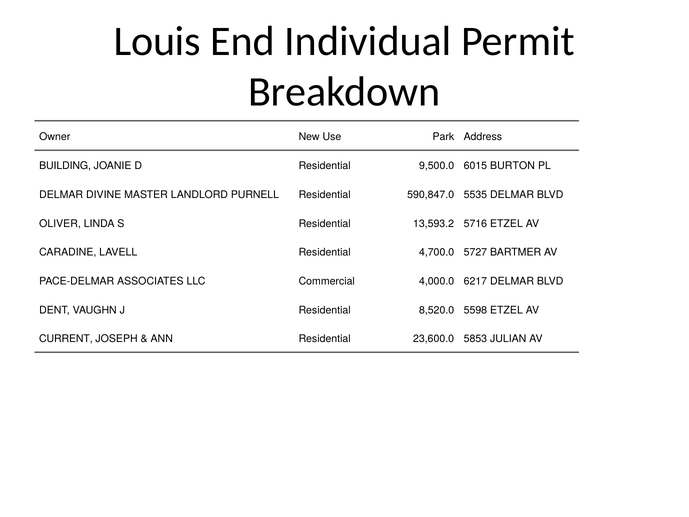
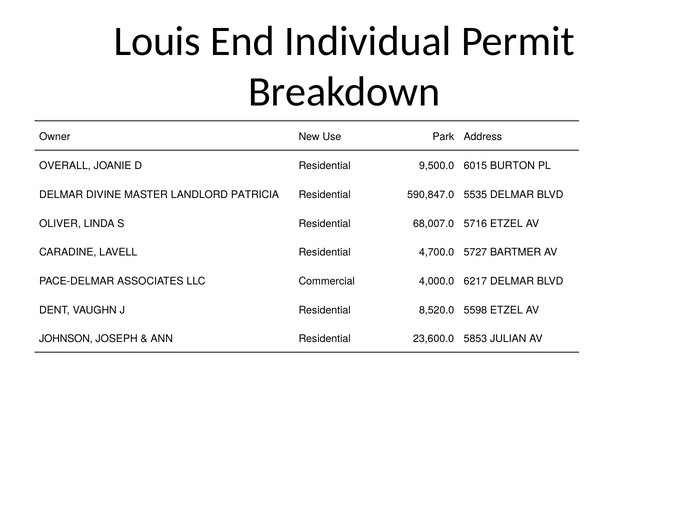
BUILDING: BUILDING -> OVERALL
PURNELL: PURNELL -> PATRICIA
13,593.2: 13,593.2 -> 68,007.0
CURRENT: CURRENT -> JOHNSON
